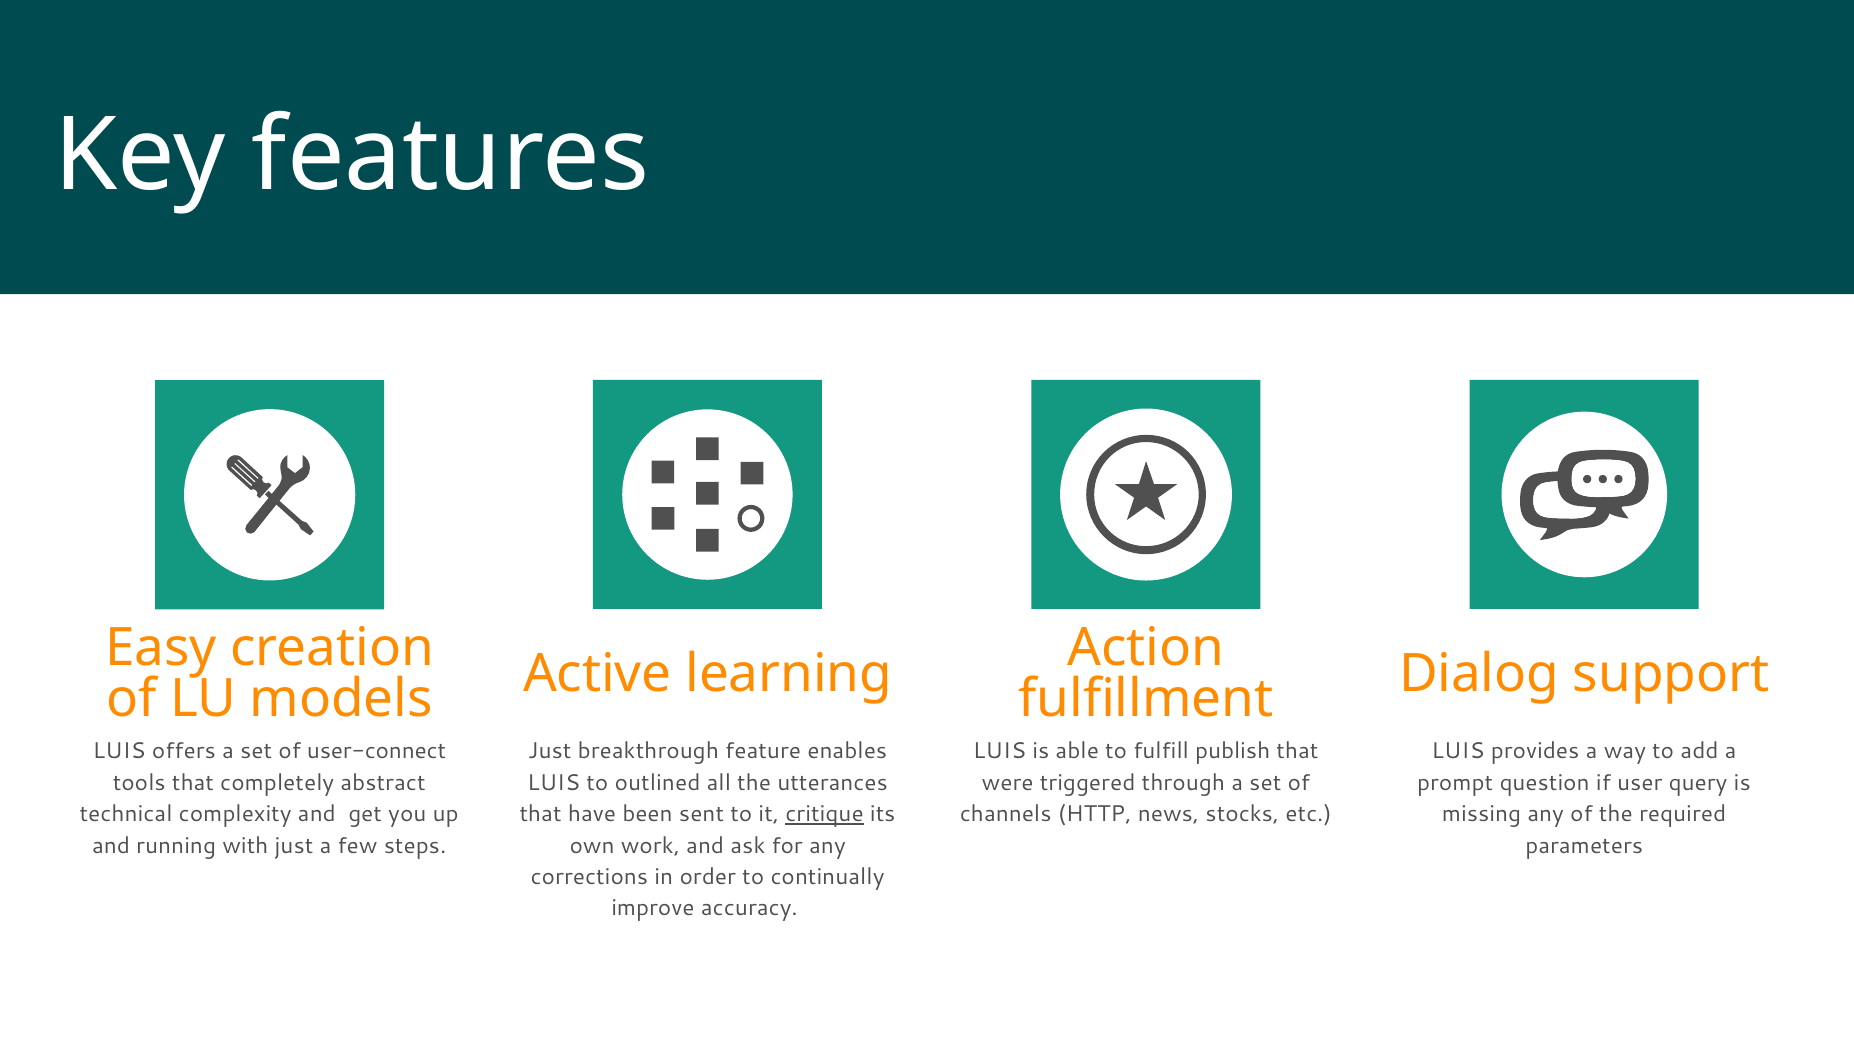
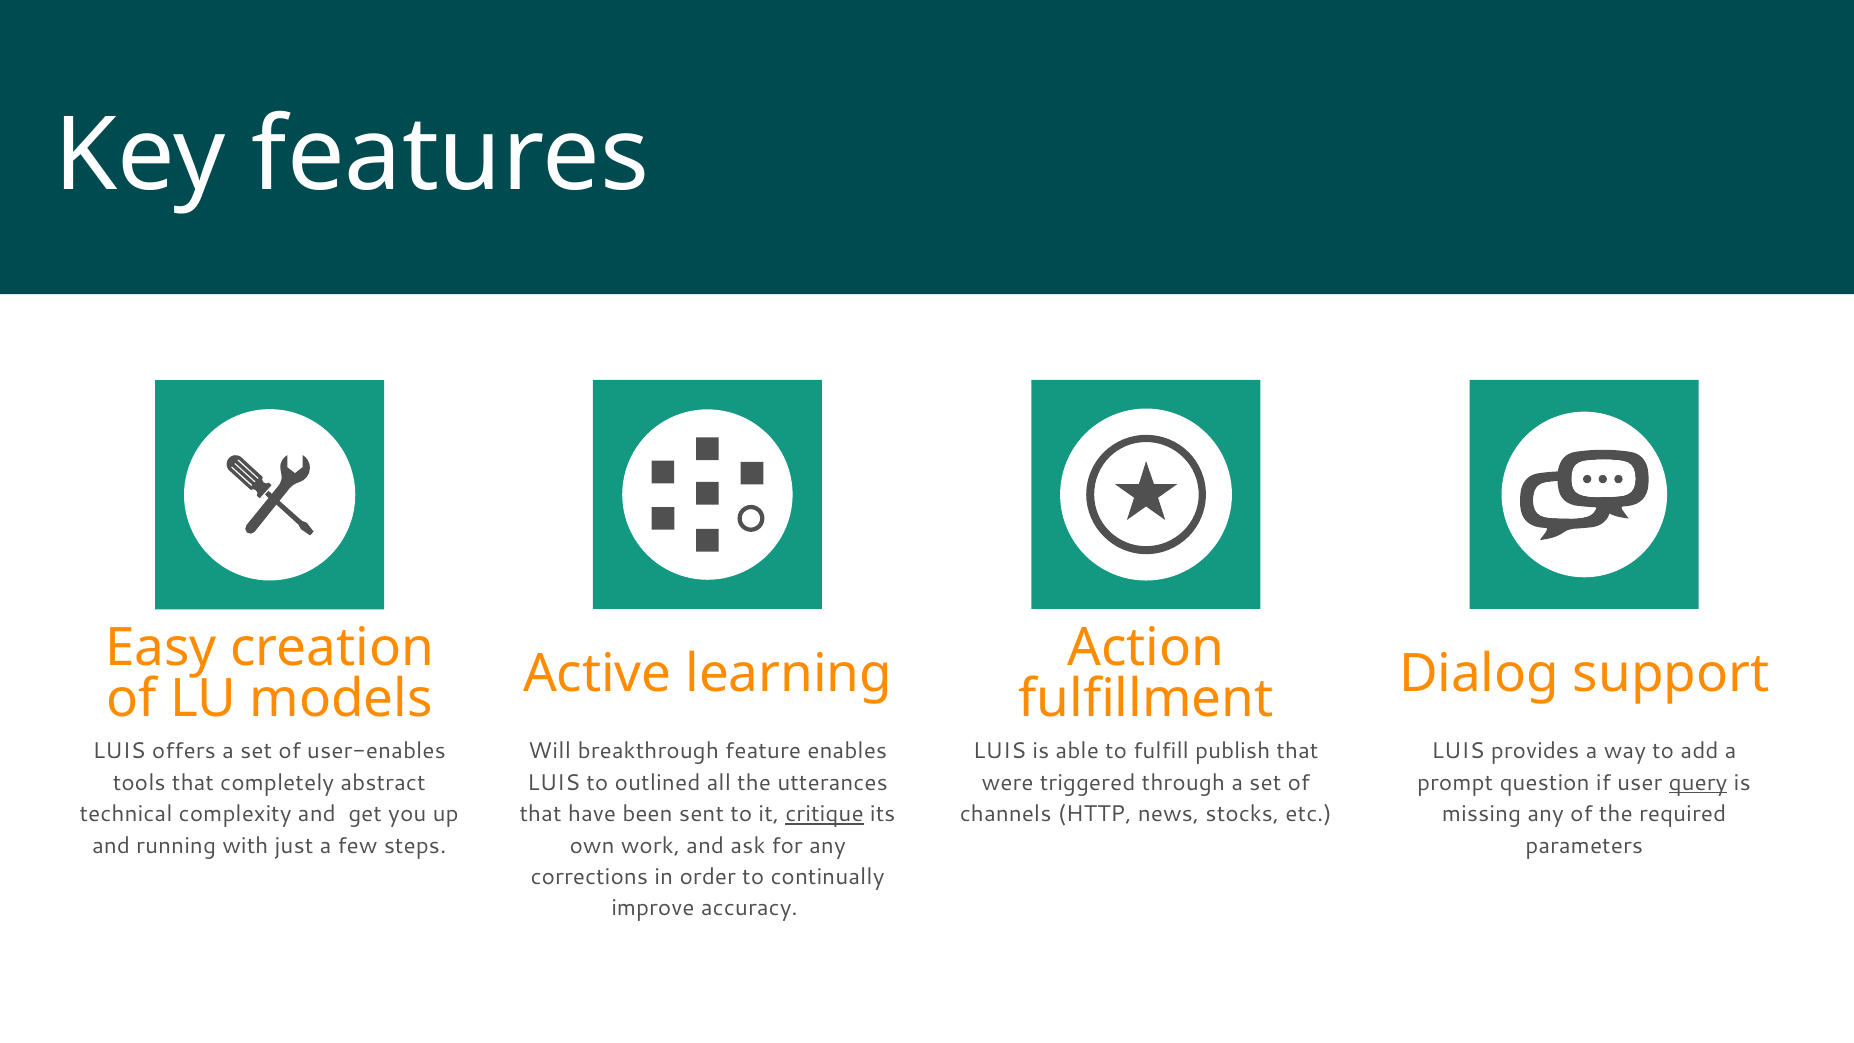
user-connect: user-connect -> user-enables
Just at (550, 751): Just -> Will
query underline: none -> present
